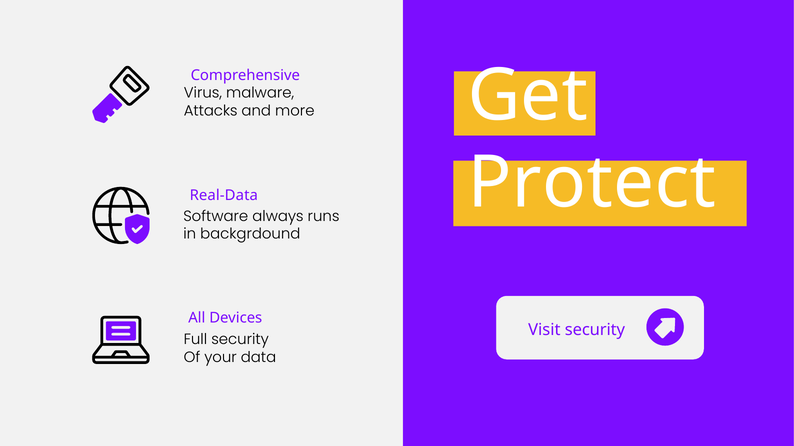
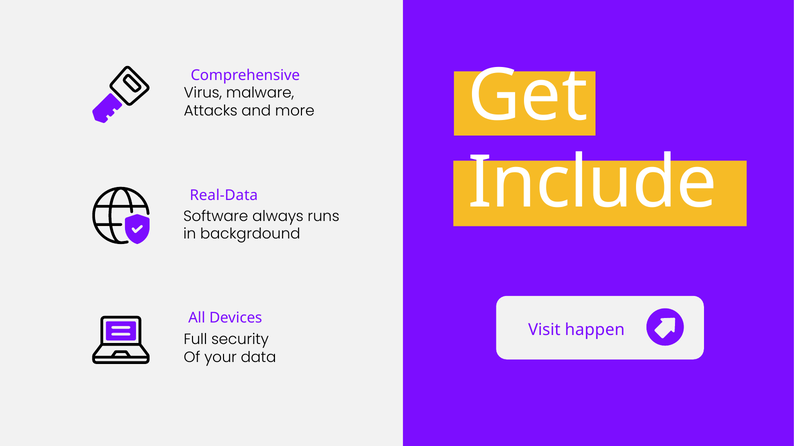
Protect: Protect -> Include
Visit security: security -> happen
